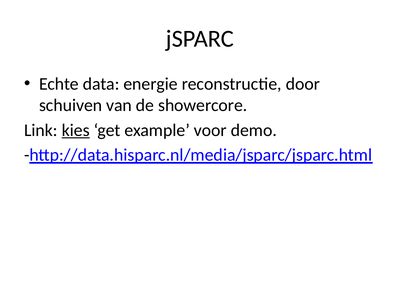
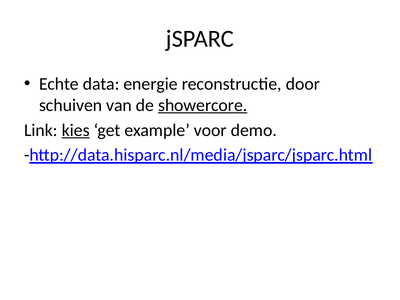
showercore underline: none -> present
